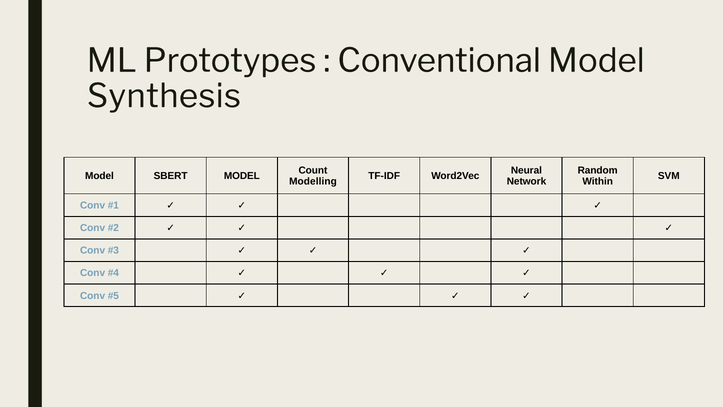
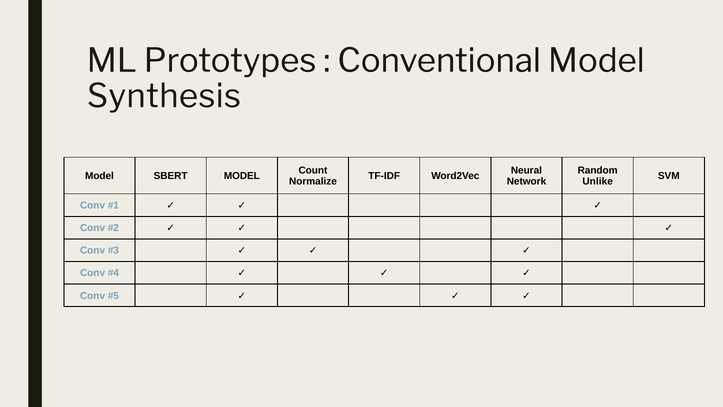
Modelling: Modelling -> Normalize
Within: Within -> Unlike
